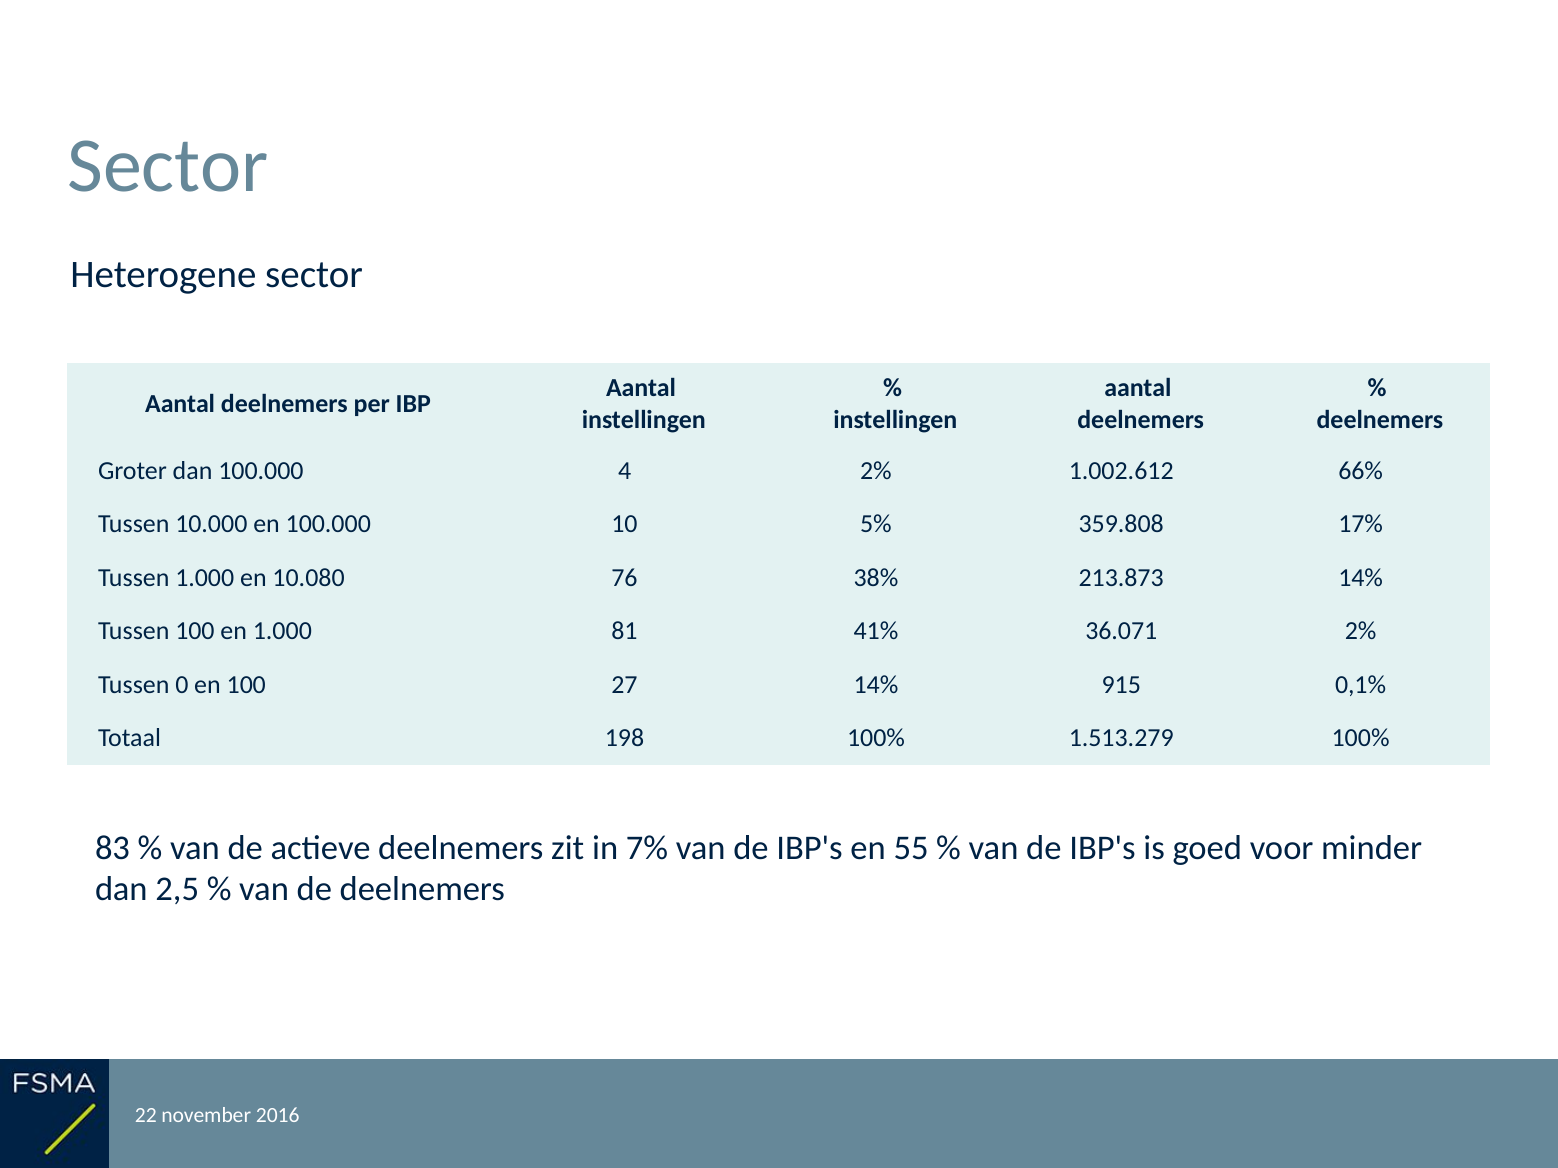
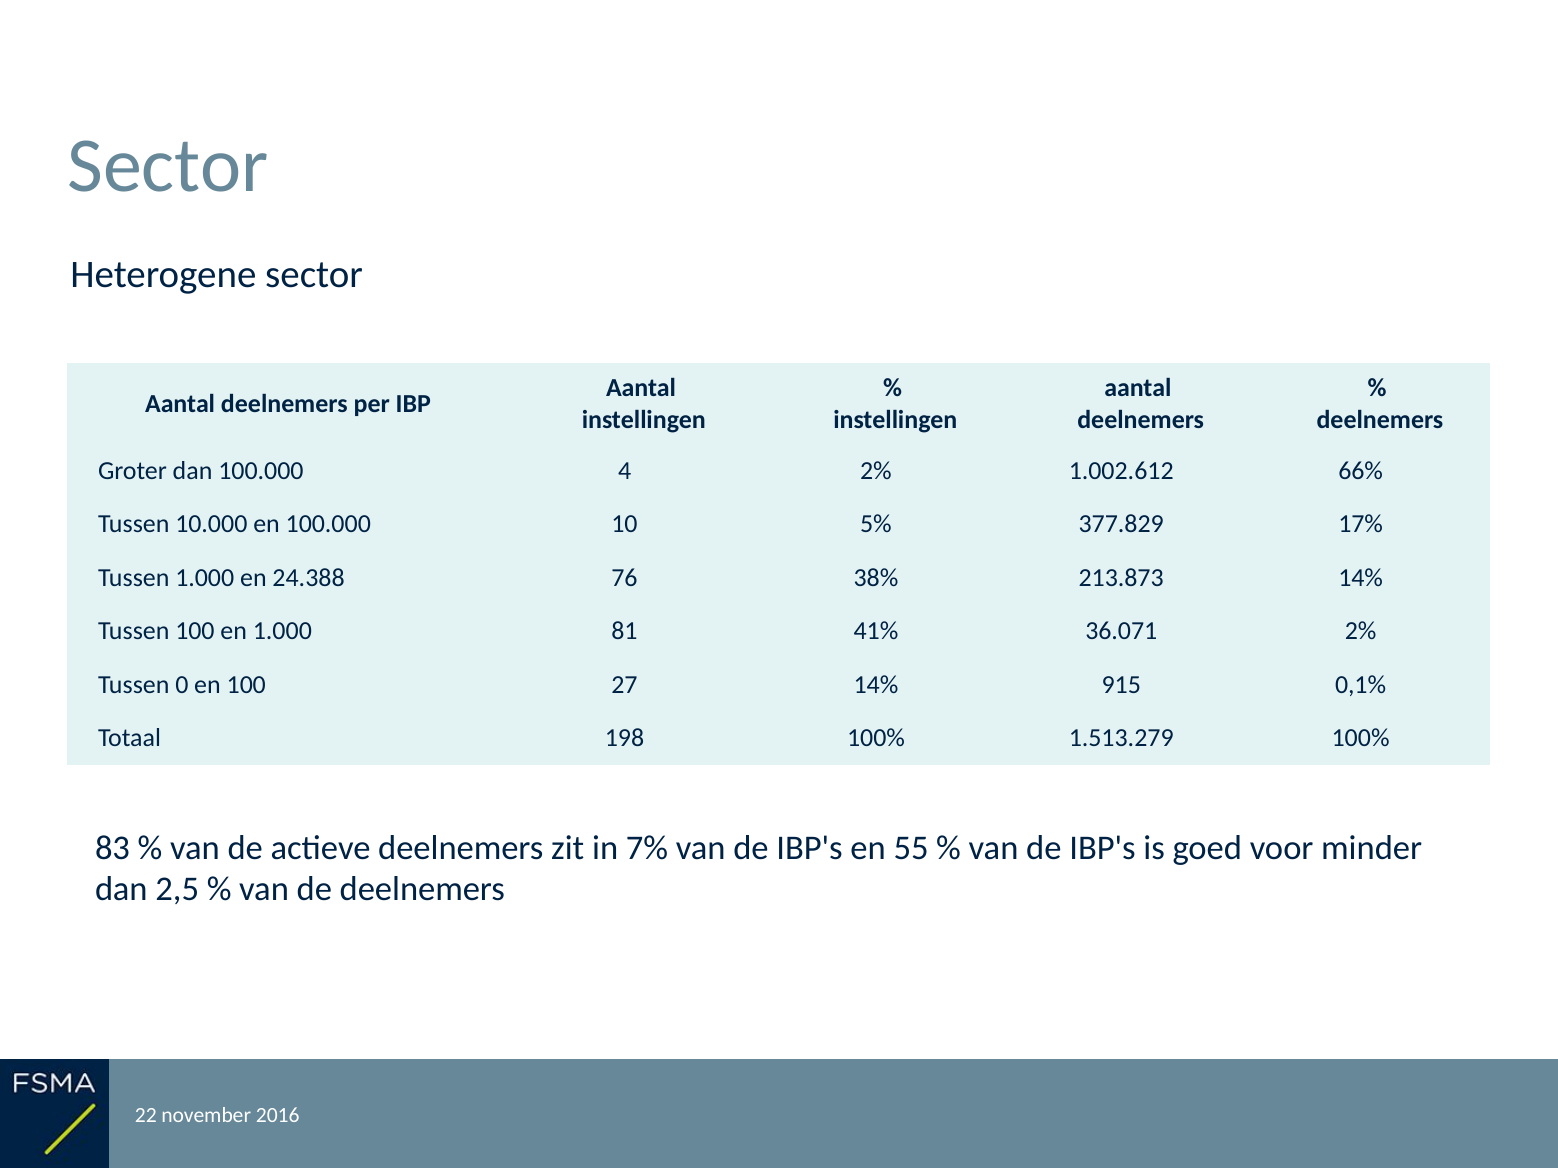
359.808: 359.808 -> 377.829
10.080: 10.080 -> 24.388
